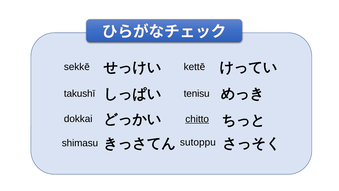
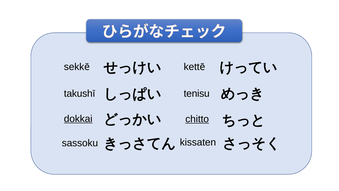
dokkai underline: none -> present
sutoppu: sutoppu -> kissaten
shimasu: shimasu -> sassoku
